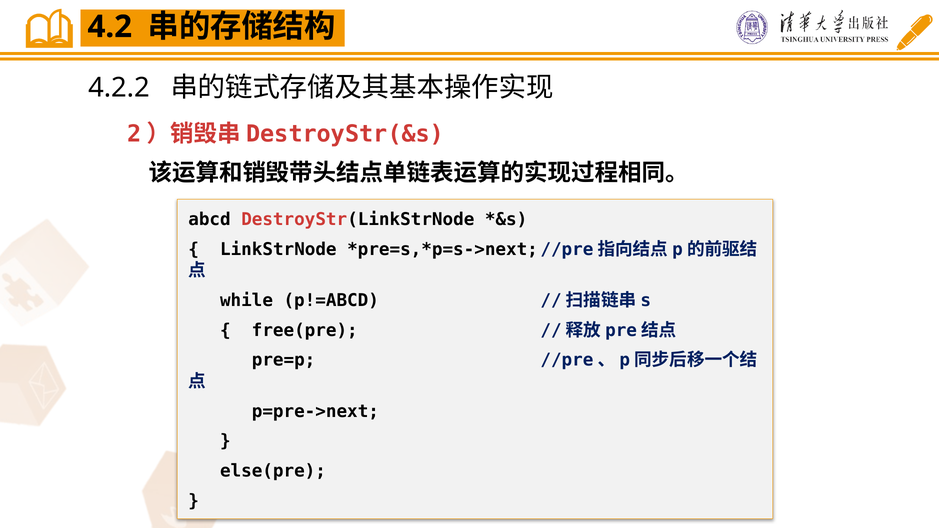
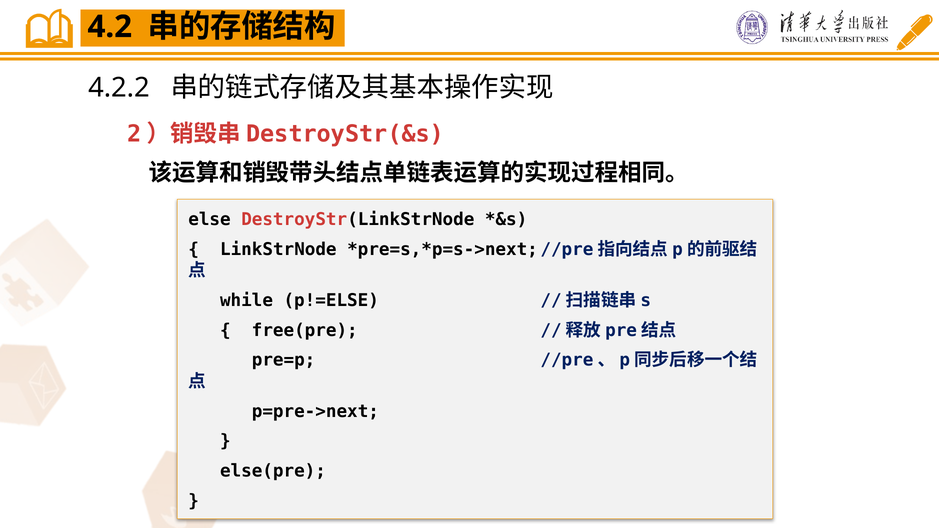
abcd: abcd -> else
p!=ABCD: p!=ABCD -> p!=ELSE
